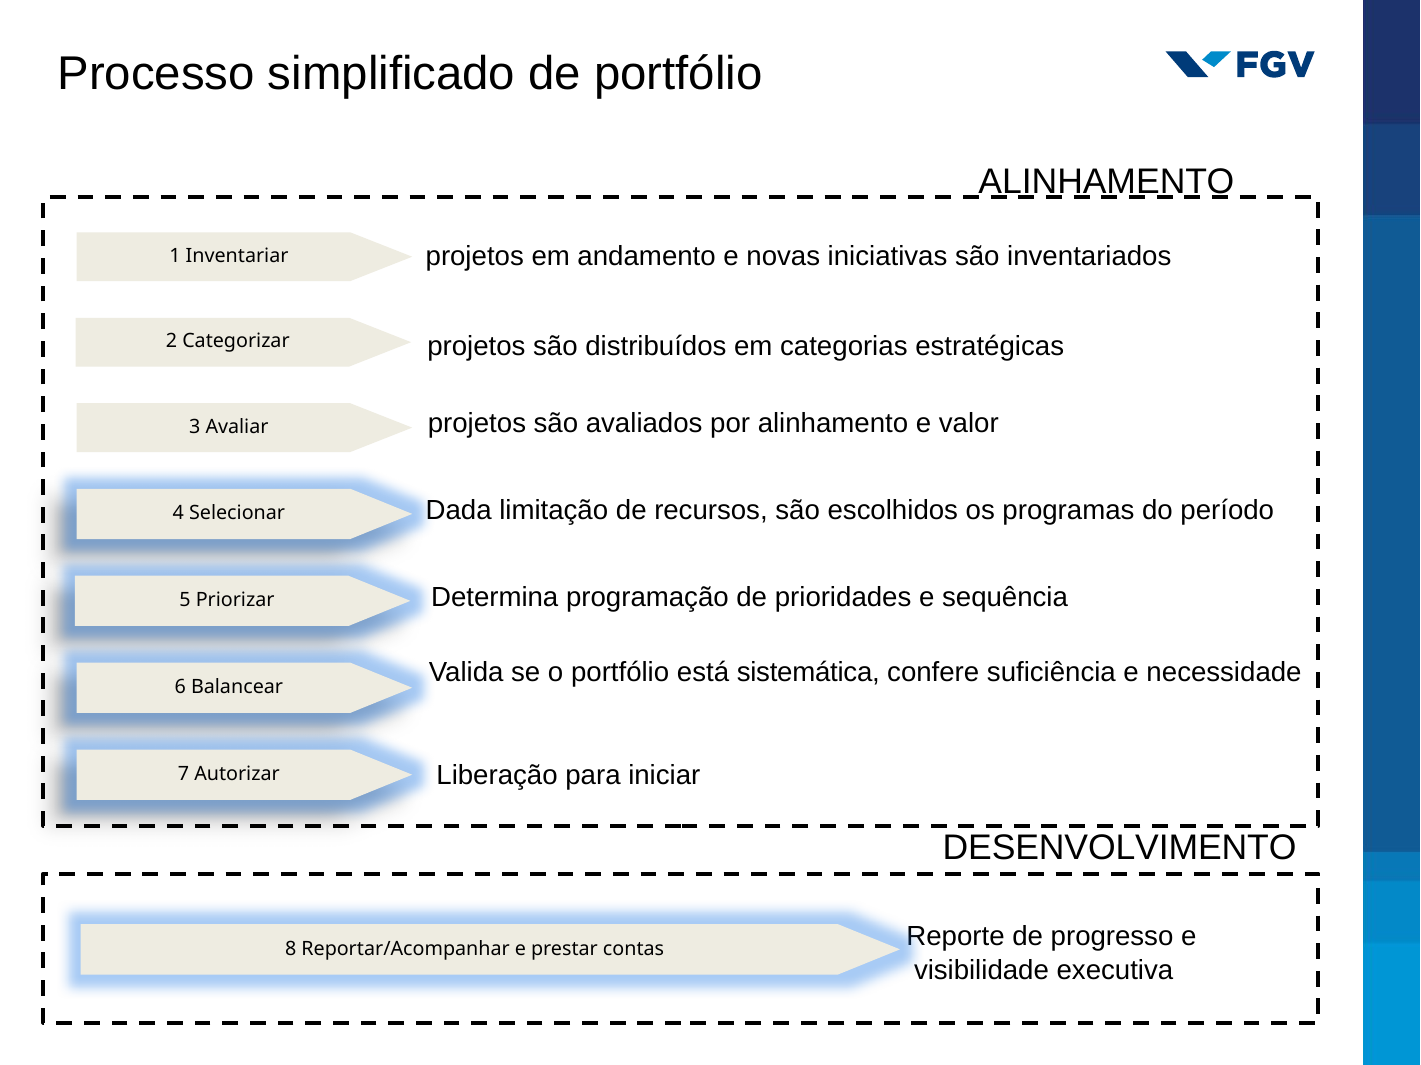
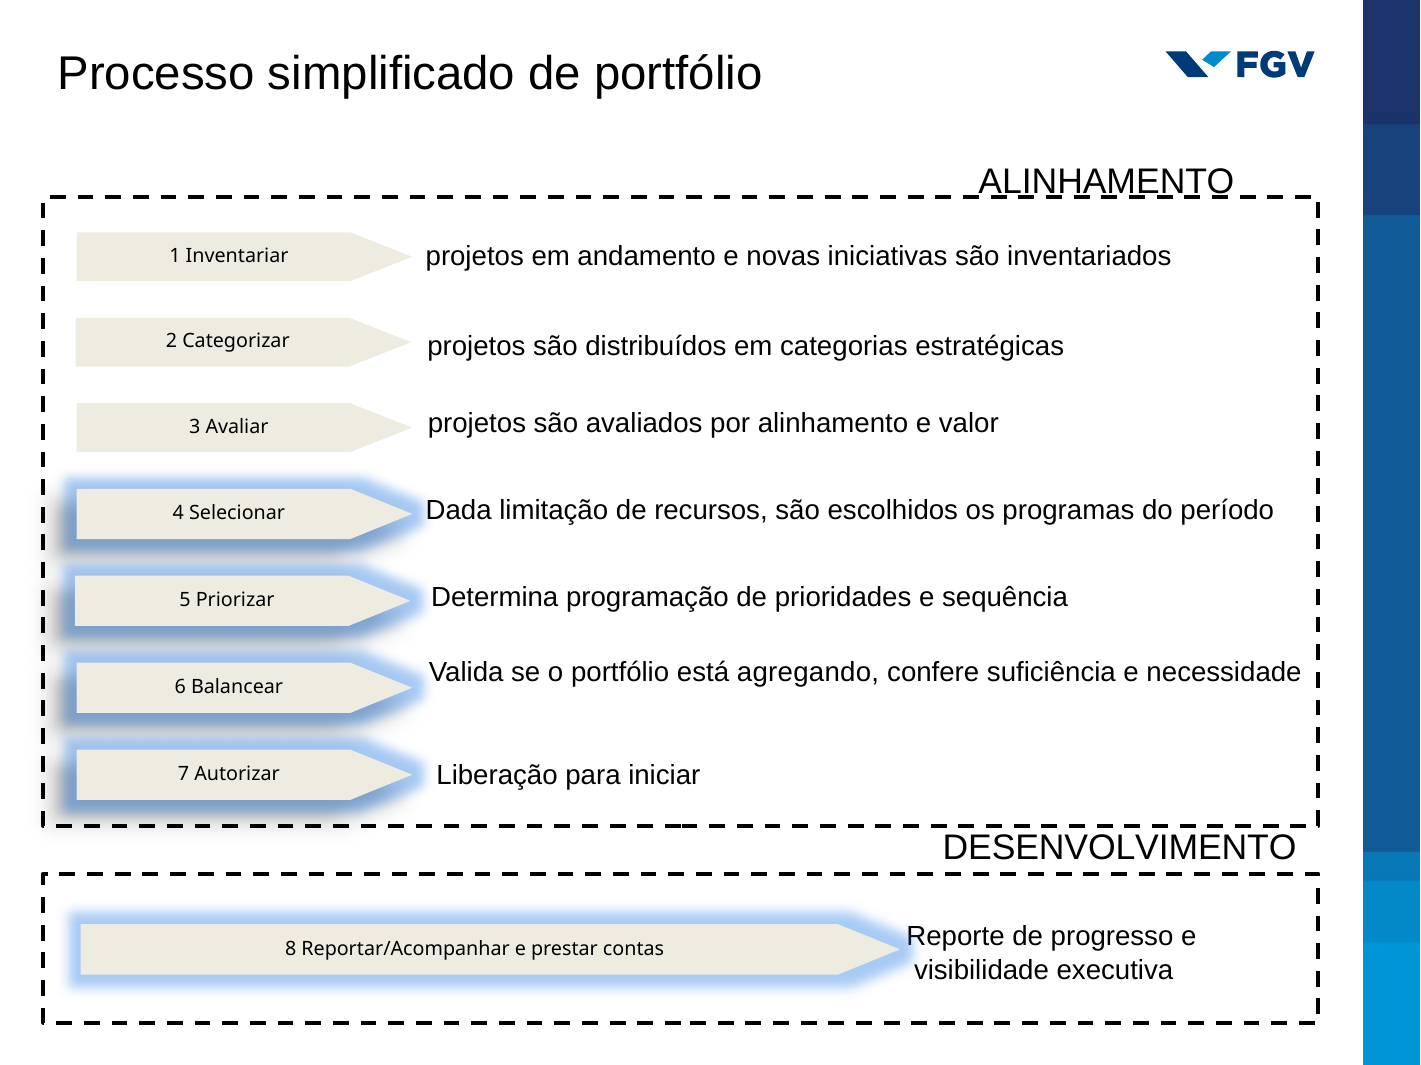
sistemática: sistemática -> agregando
